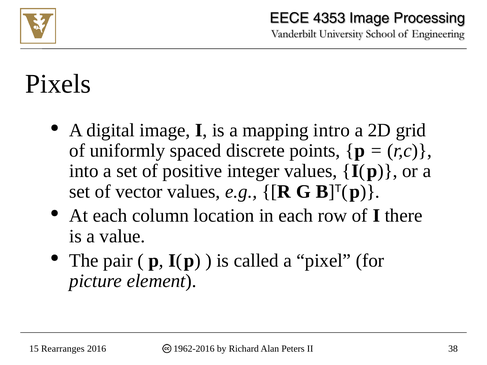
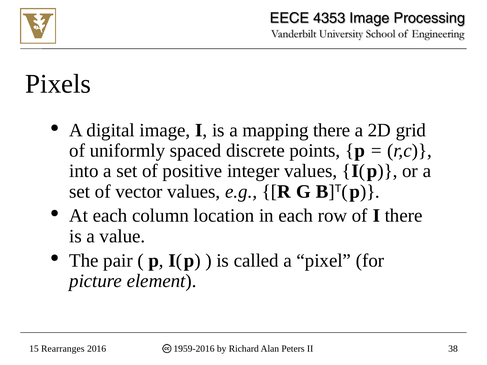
mapping intro: intro -> there
1962-2016: 1962-2016 -> 1959-2016
